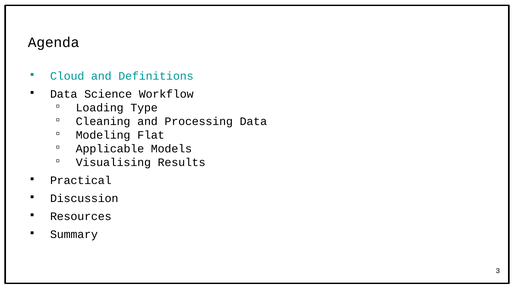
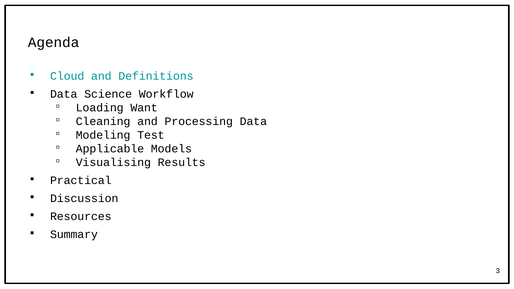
Type: Type -> Want
Flat: Flat -> Test
